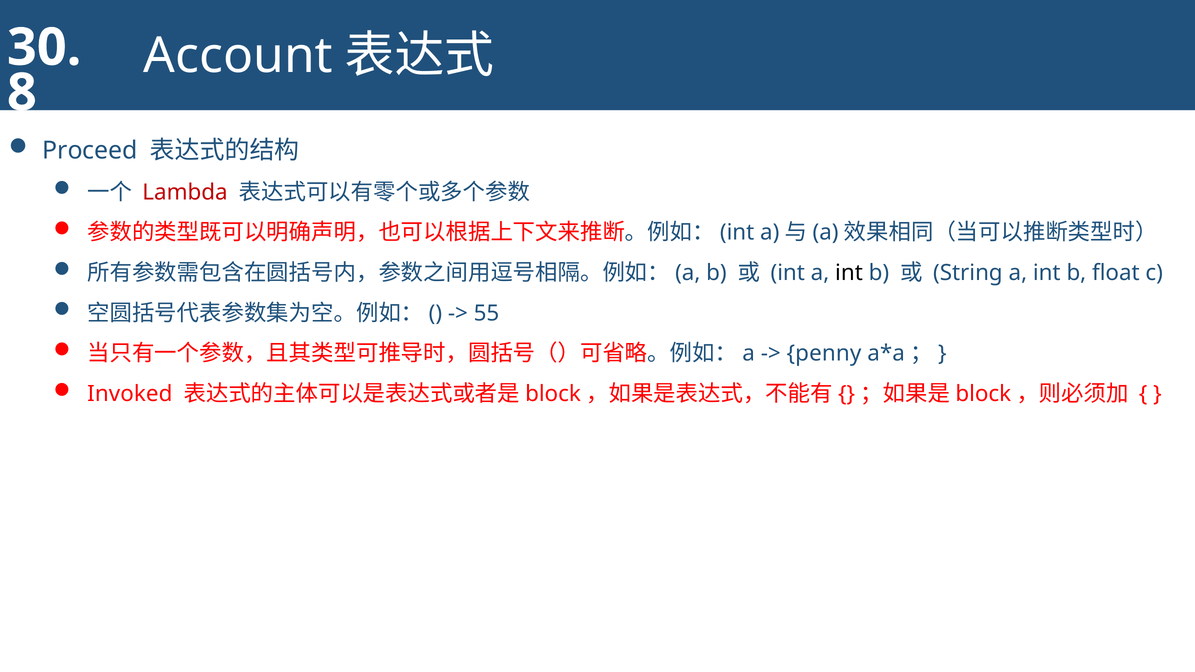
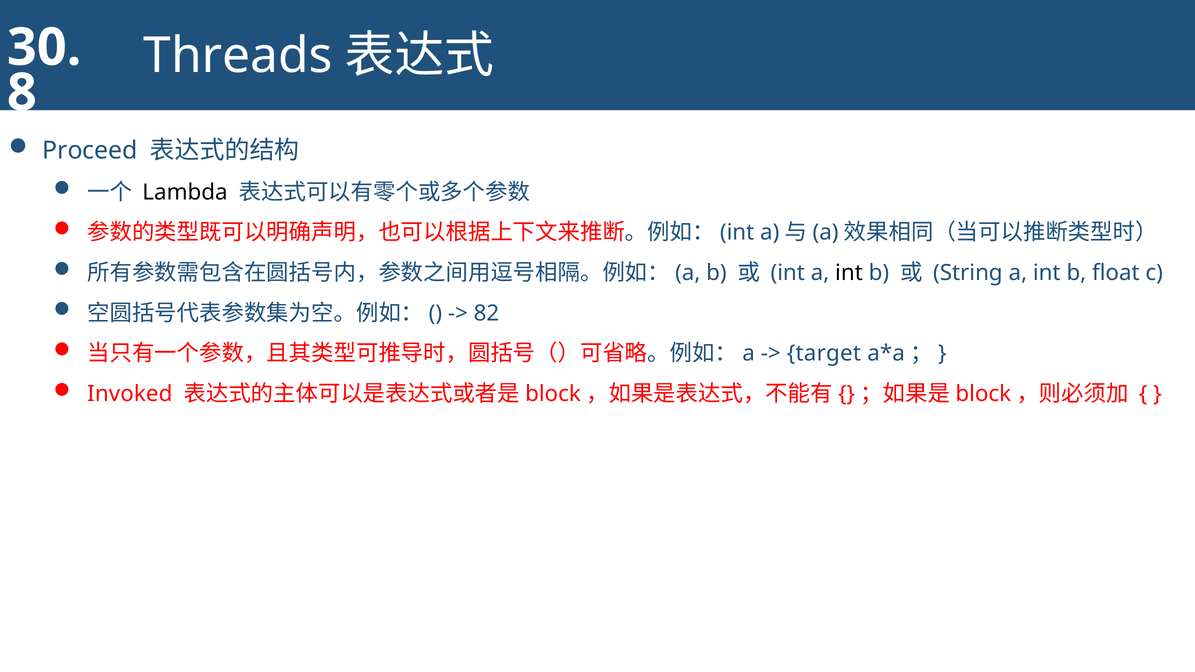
Account: Account -> Threads
Lambda colour: red -> black
55: 55 -> 82
penny: penny -> target
